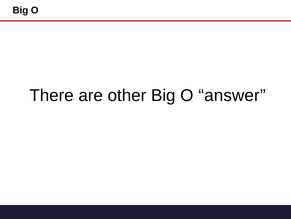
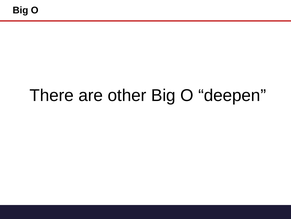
answer: answer -> deepen
